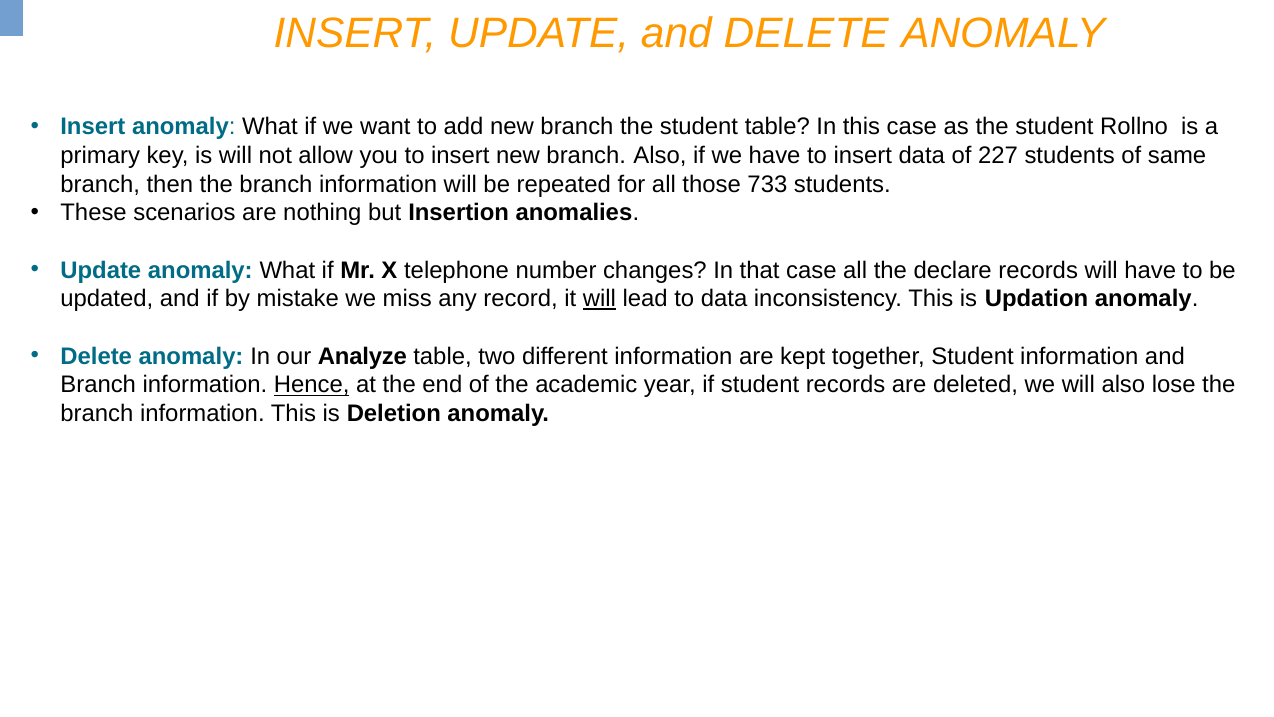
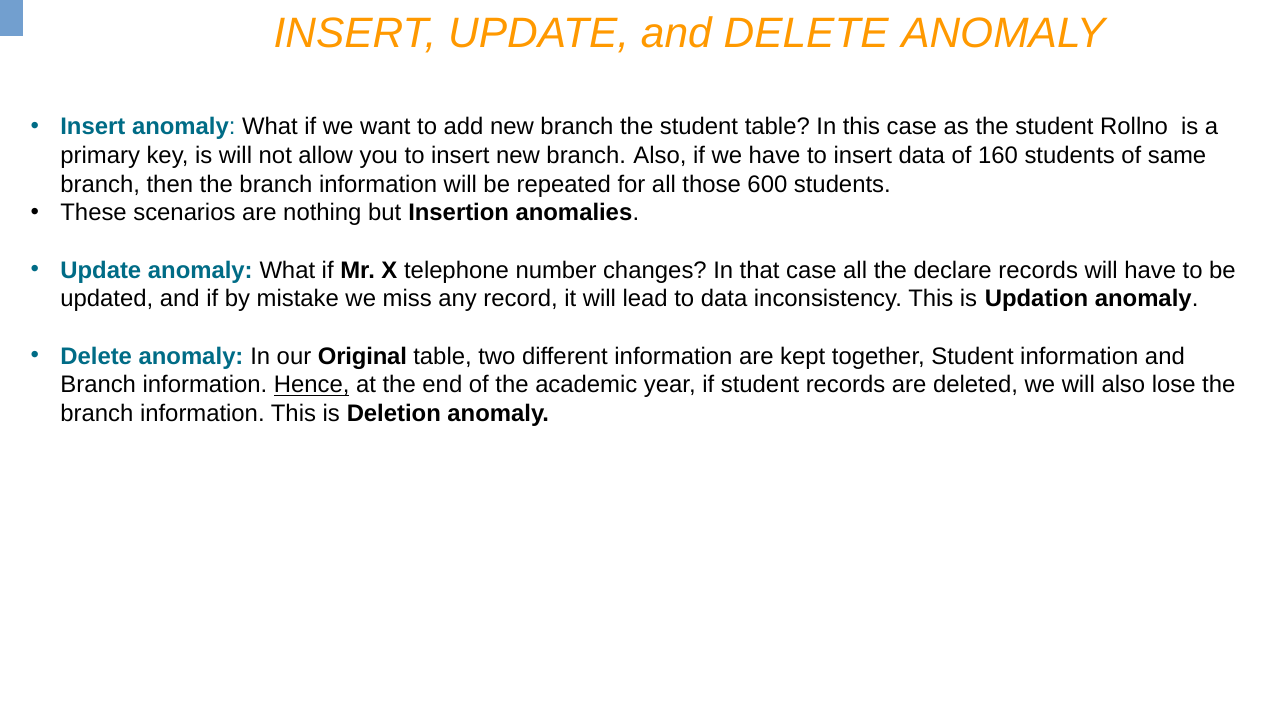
227: 227 -> 160
733: 733 -> 600
will at (599, 299) underline: present -> none
Analyze: Analyze -> Original
